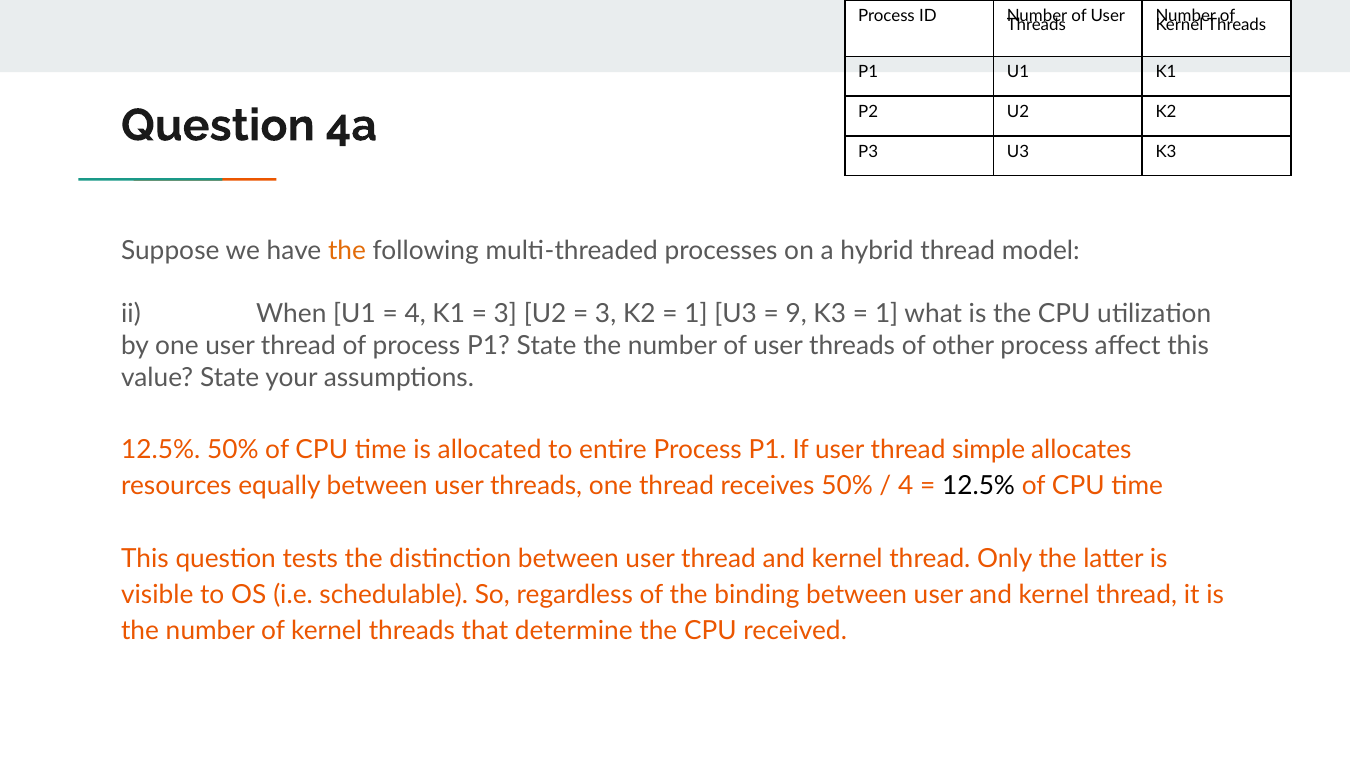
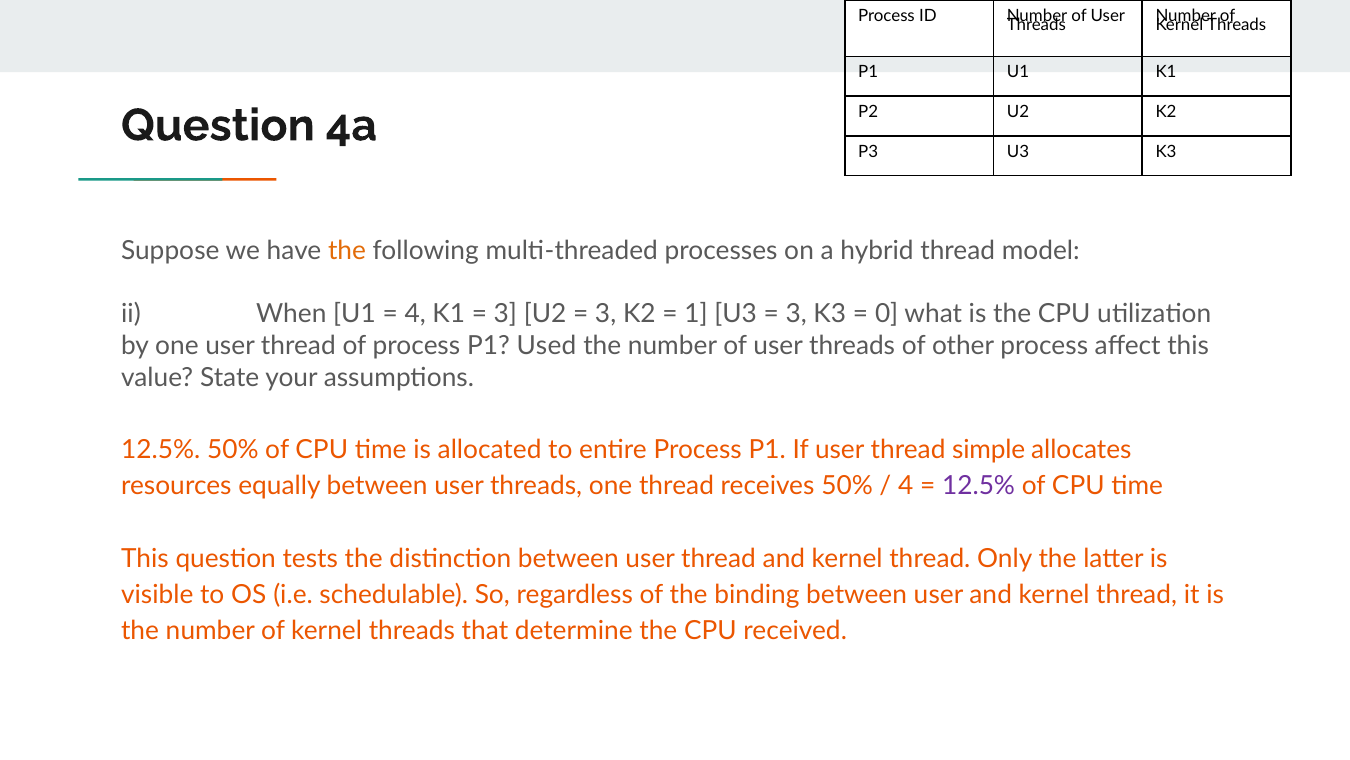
9 at (796, 314): 9 -> 3
1 at (887, 314): 1 -> 0
P1 State: State -> Used
12.5% at (979, 486) colour: black -> purple
